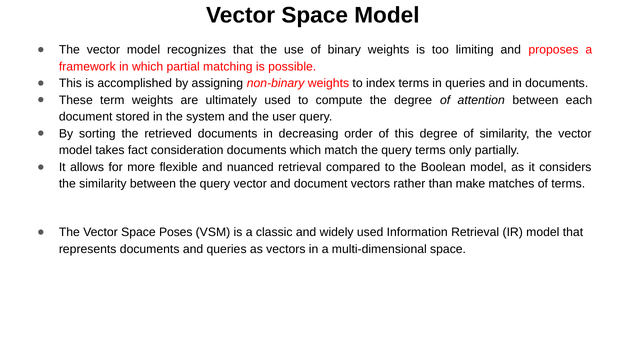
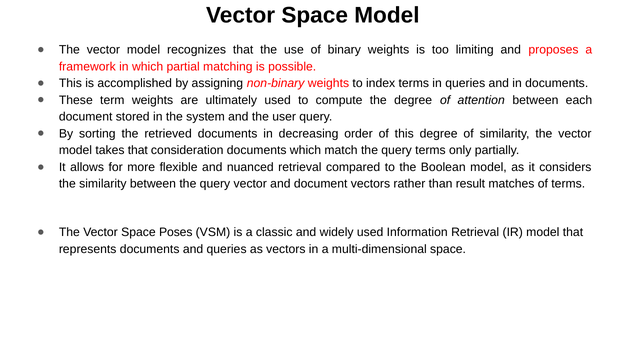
takes fact: fact -> that
make: make -> result
